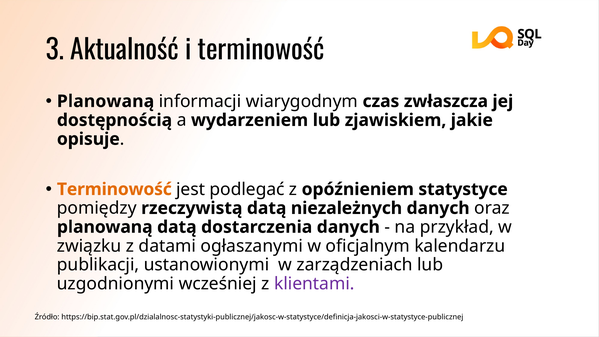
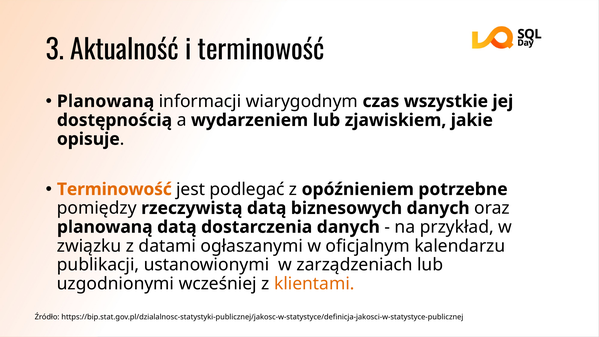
zwłaszcza: zwłaszcza -> wszystkie
statystyce: statystyce -> potrzebne
niezależnych: niezależnych -> biznesowych
klientami colour: purple -> orange
